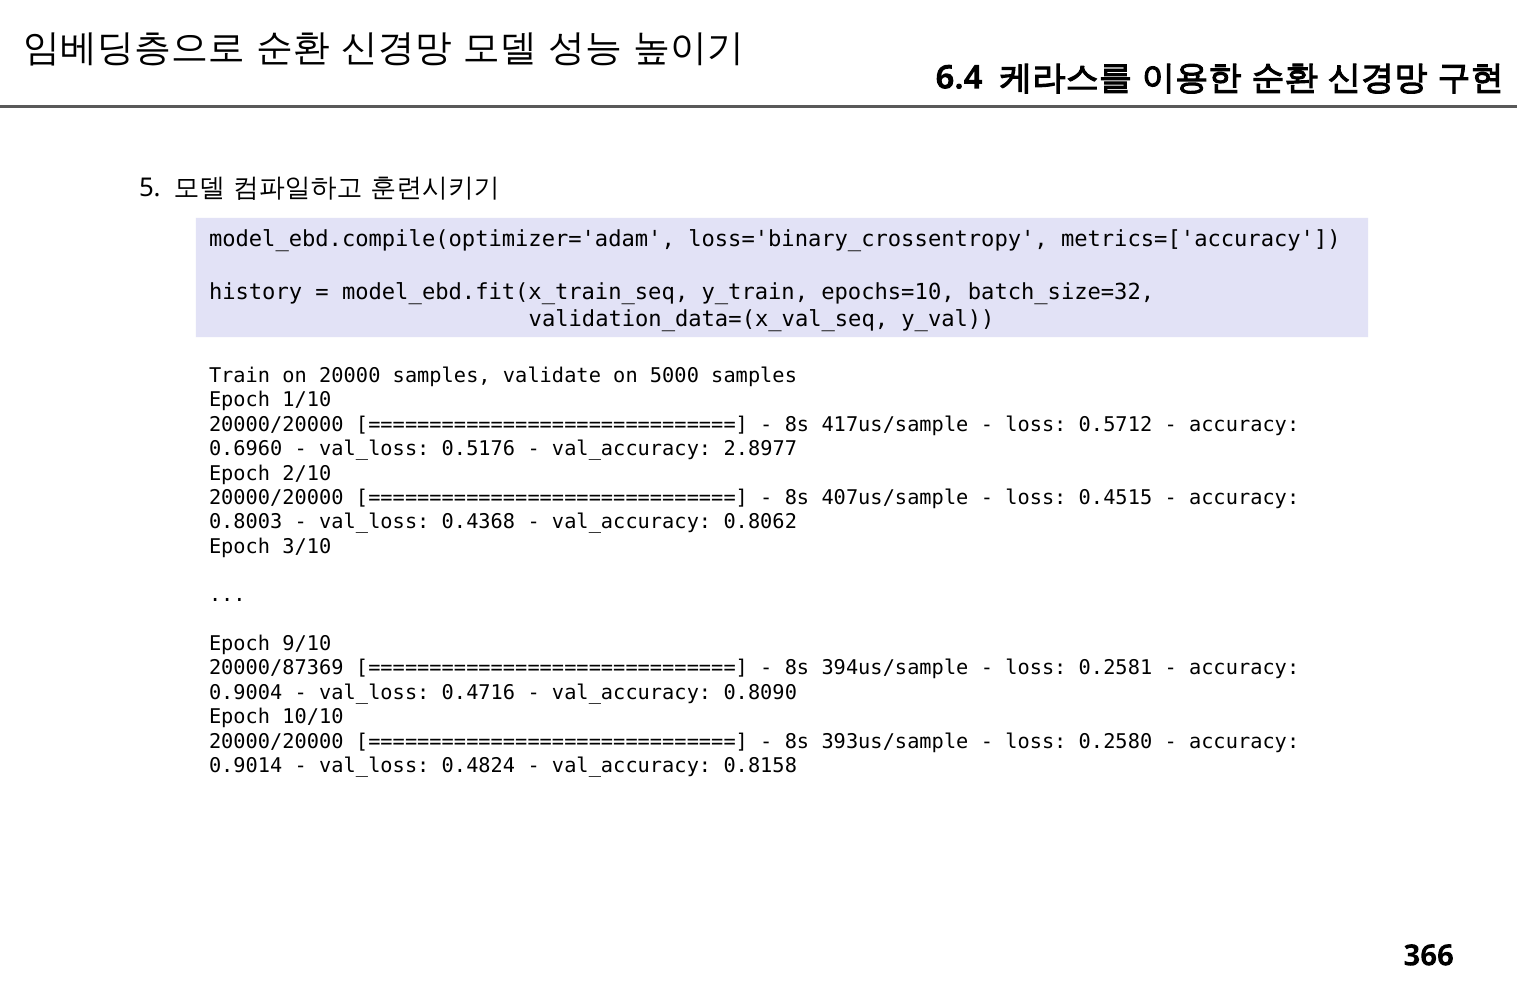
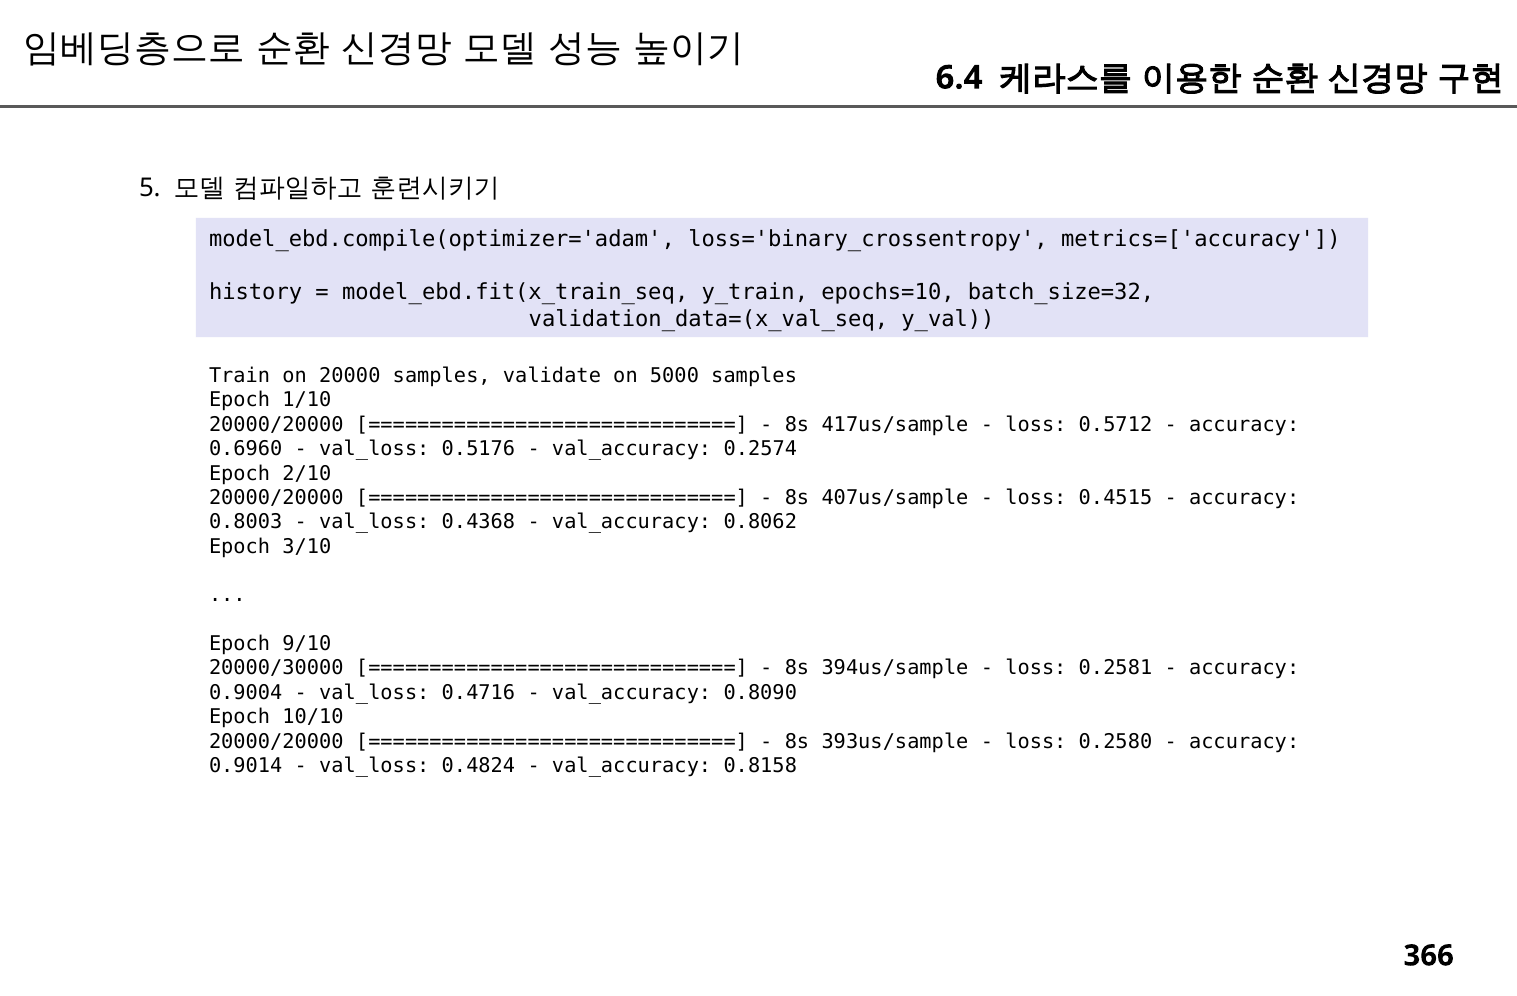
2.8977: 2.8977 -> 0.2574
20000/87369: 20000/87369 -> 20000/30000
